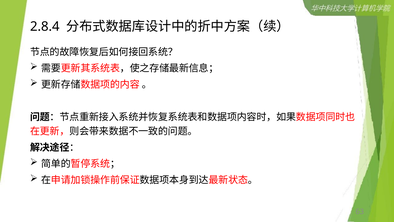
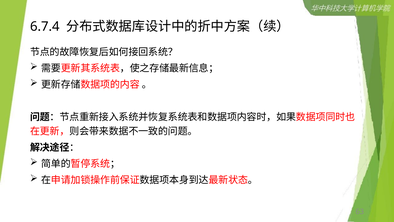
2.8.4: 2.8.4 -> 6.7.4
